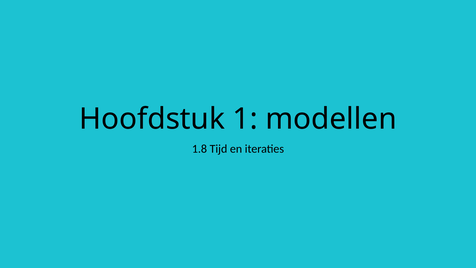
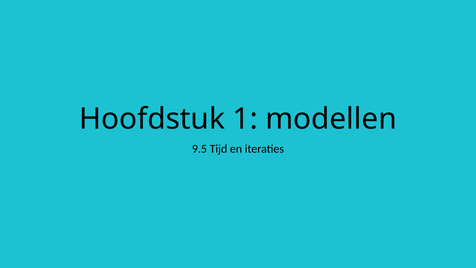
1.8: 1.8 -> 9.5
